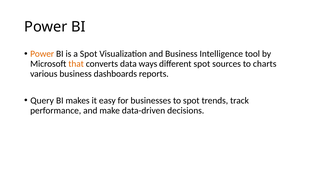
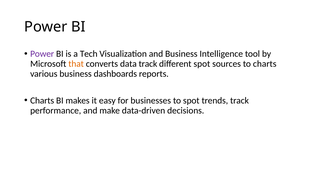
Power at (42, 54) colour: orange -> purple
a Spot: Spot -> Tech
data ways: ways -> track
Query at (42, 100): Query -> Charts
